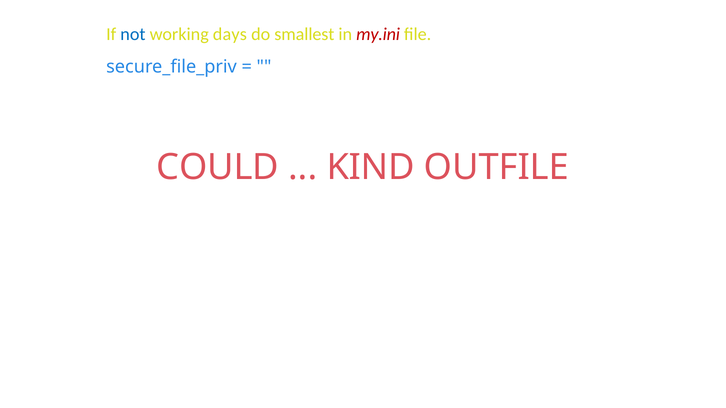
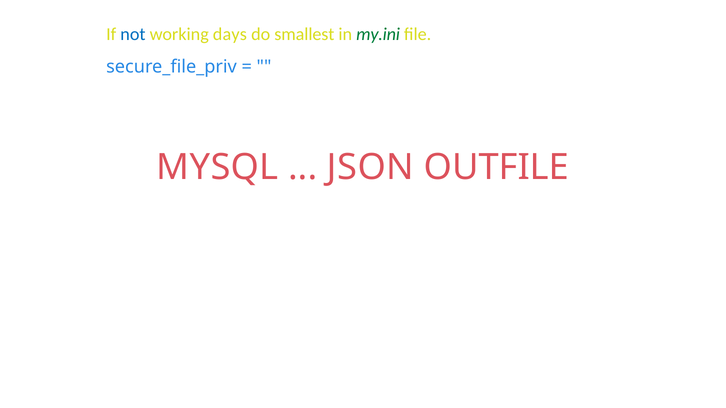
my.ini colour: red -> green
COULD: COULD -> MYSQL
KIND: KIND -> JSON
